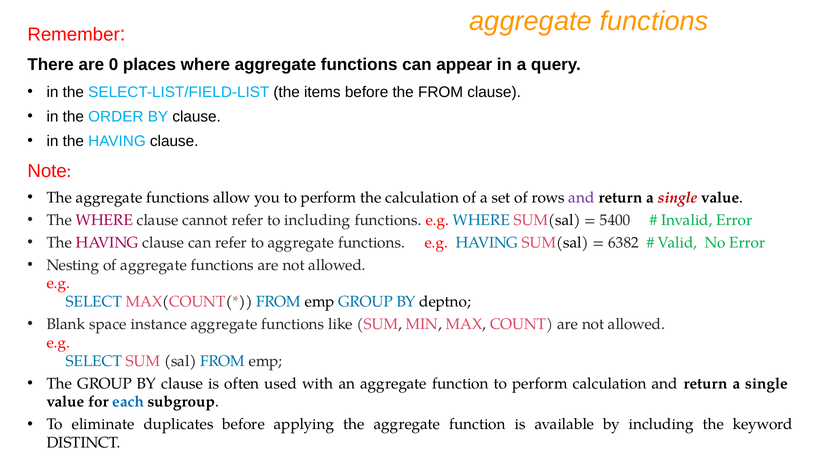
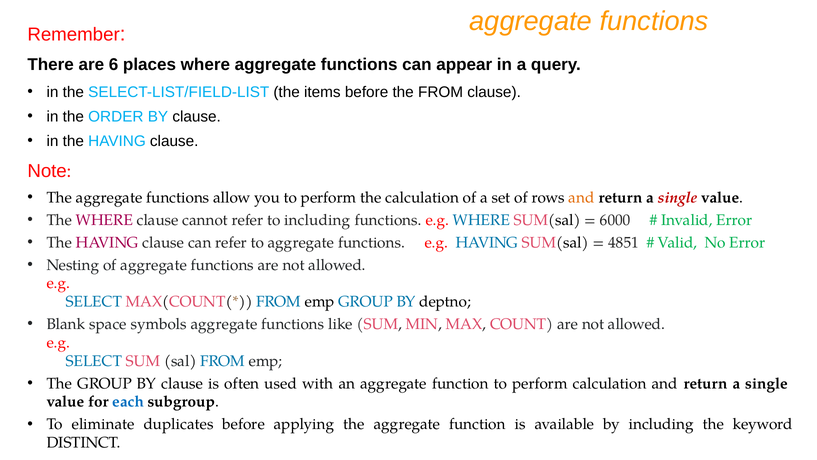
0: 0 -> 6
and at (581, 197) colour: purple -> orange
5400: 5400 -> 6000
6382: 6382 -> 4851
instance: instance -> symbols
